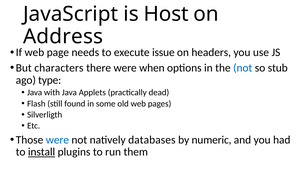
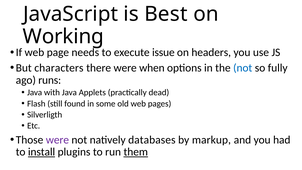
Host: Host -> Best
Address: Address -> Working
stub: stub -> fully
type: type -> runs
were at (57, 140) colour: blue -> purple
numeric: numeric -> markup
them underline: none -> present
